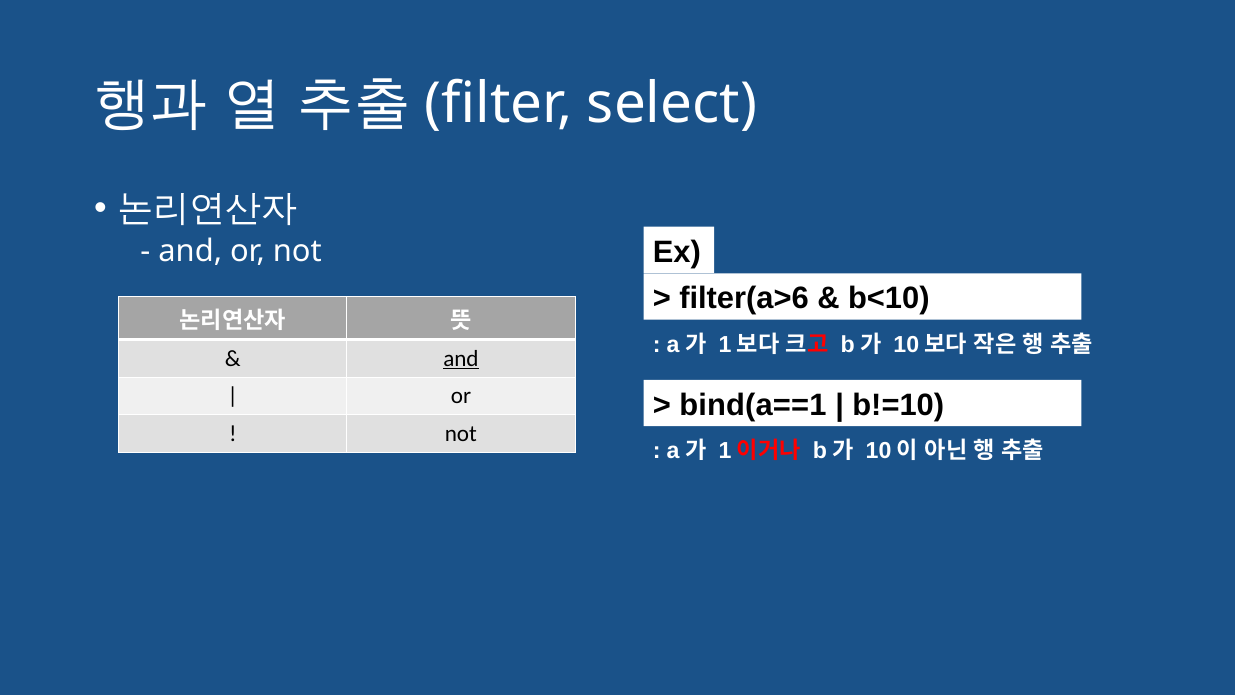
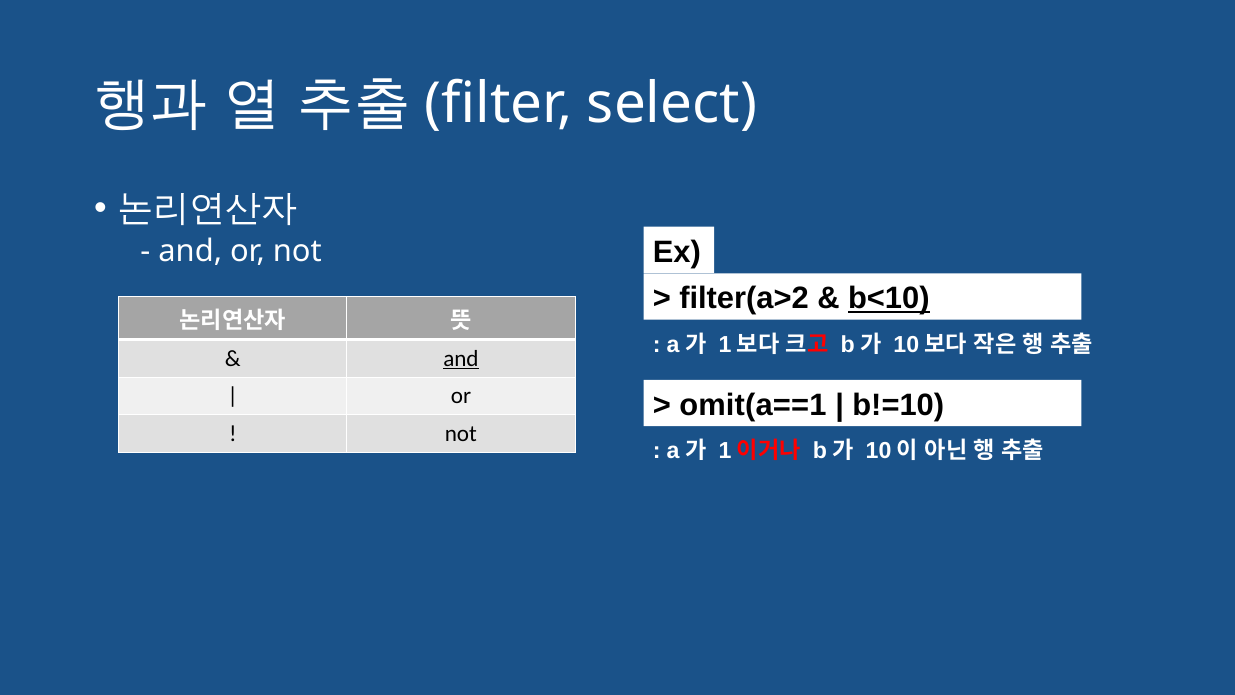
filter(a>6: filter(a>6 -> filter(a>2
b<10 underline: none -> present
bind(a==1: bind(a==1 -> omit(a==1
